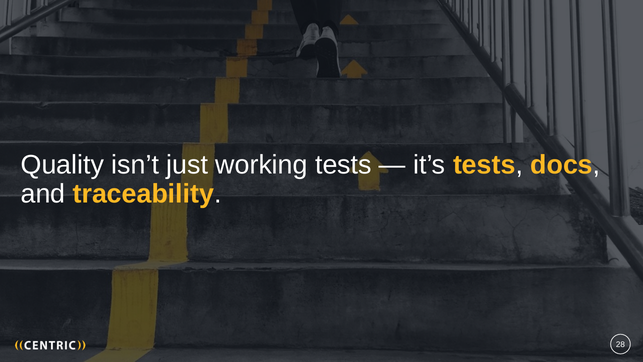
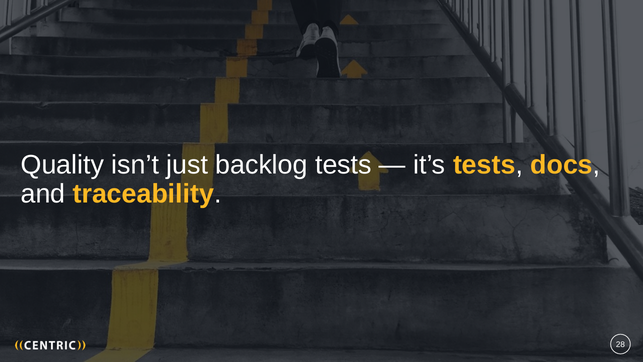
working: working -> backlog
